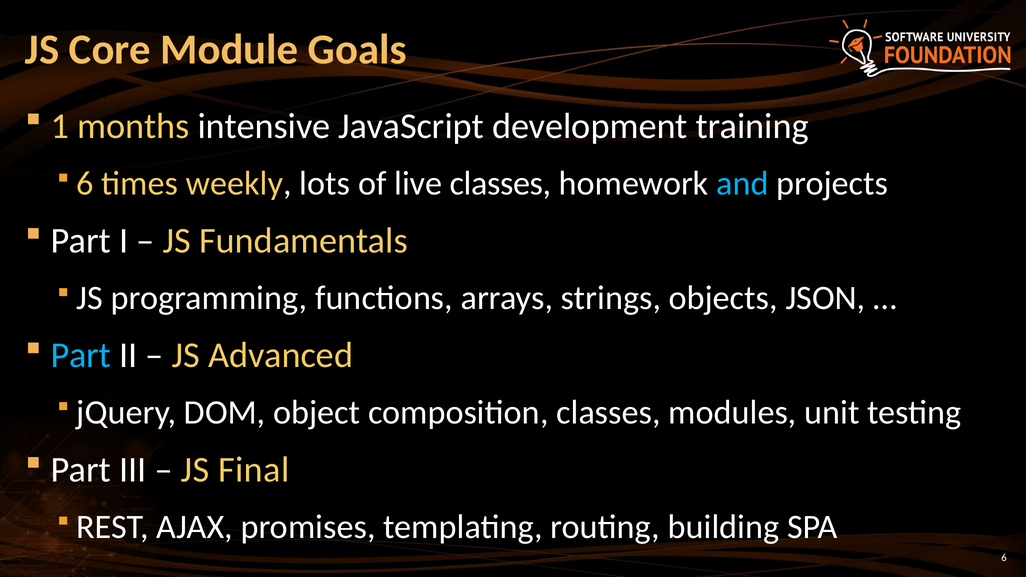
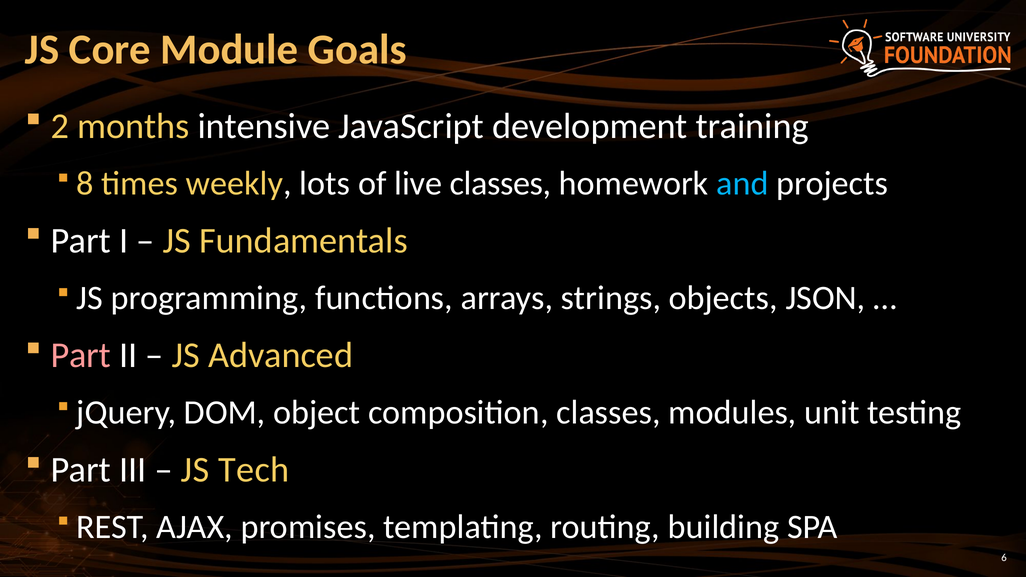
1: 1 -> 2
6 at (85, 183): 6 -> 8
Part at (81, 356) colour: light blue -> pink
Final: Final -> Tech
